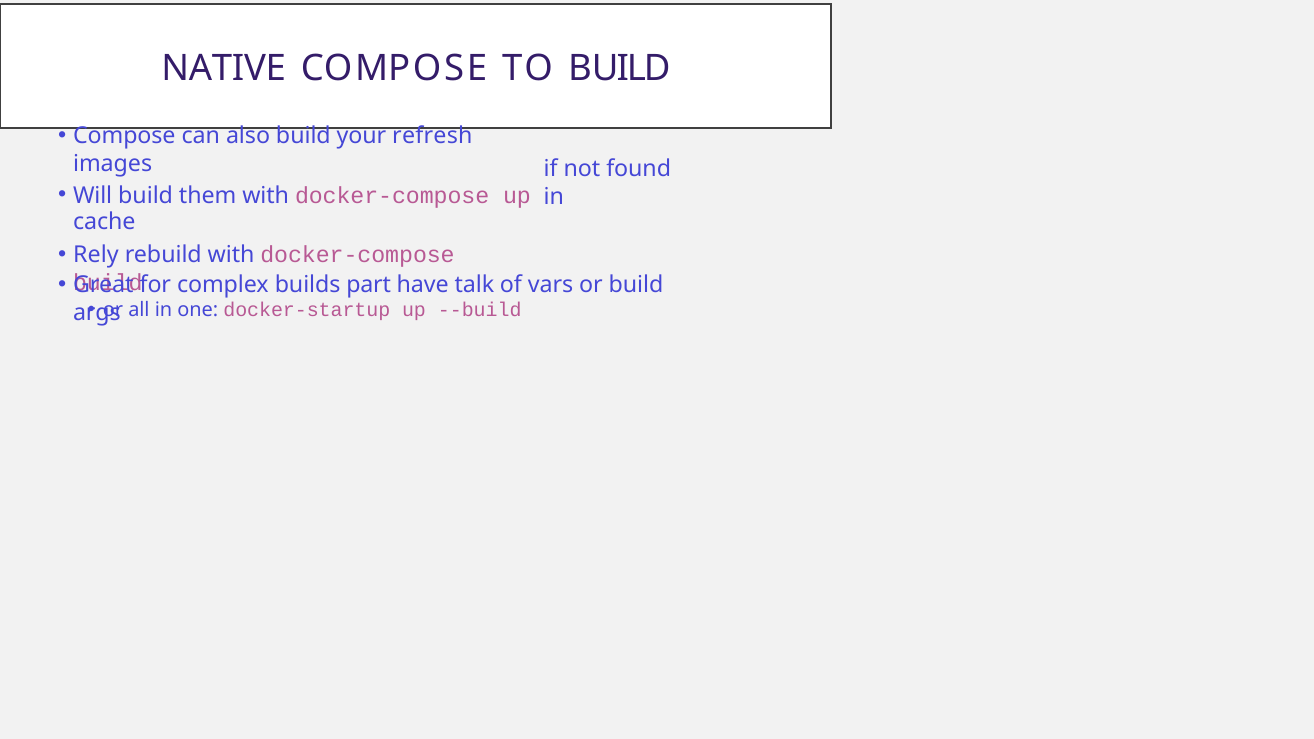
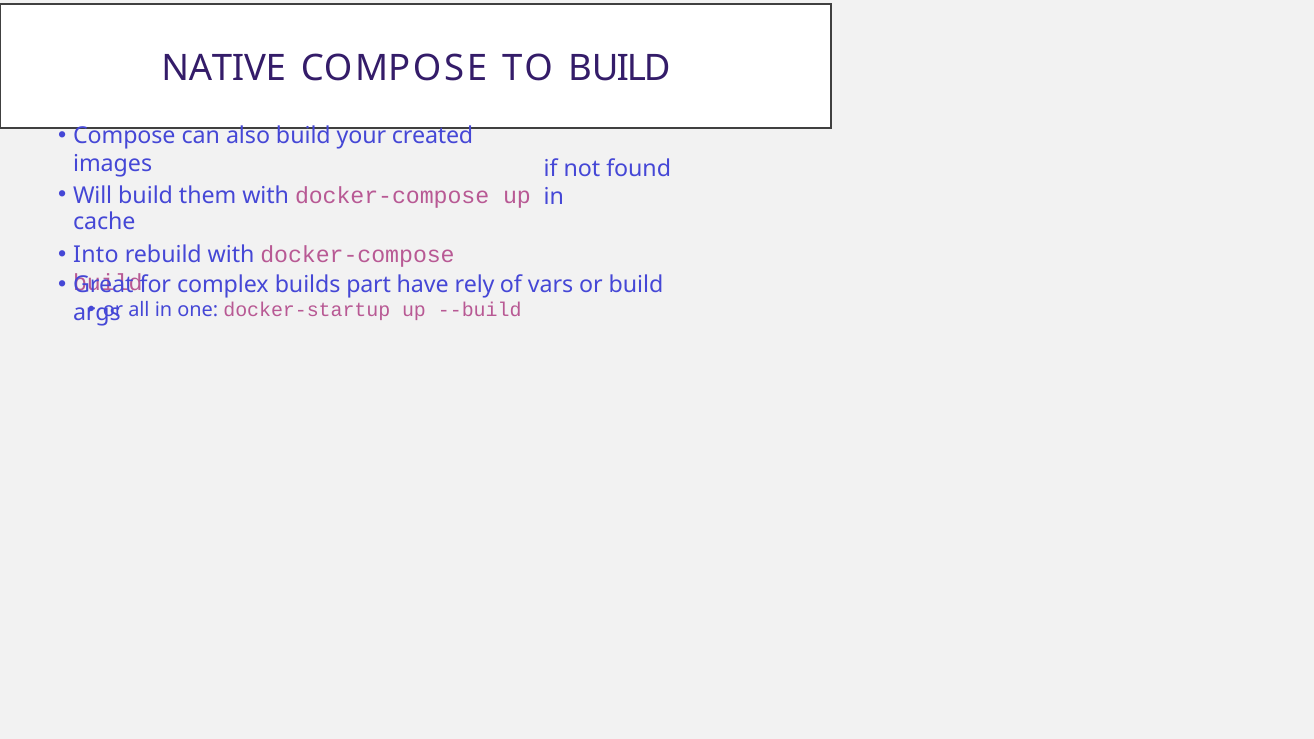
refresh: refresh -> created
Rely: Rely -> Into
talk: talk -> rely
